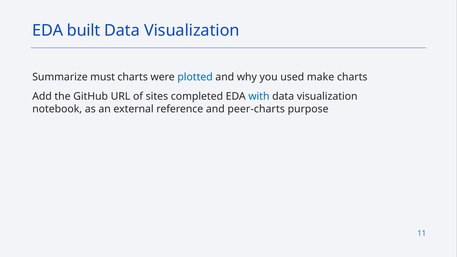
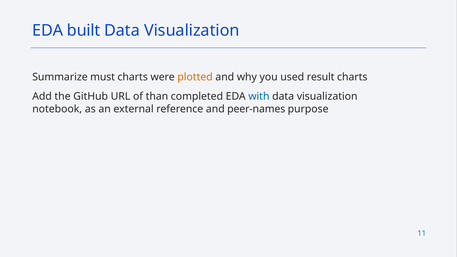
plotted colour: blue -> orange
make: make -> result
sites: sites -> than
peer-charts: peer-charts -> peer-names
